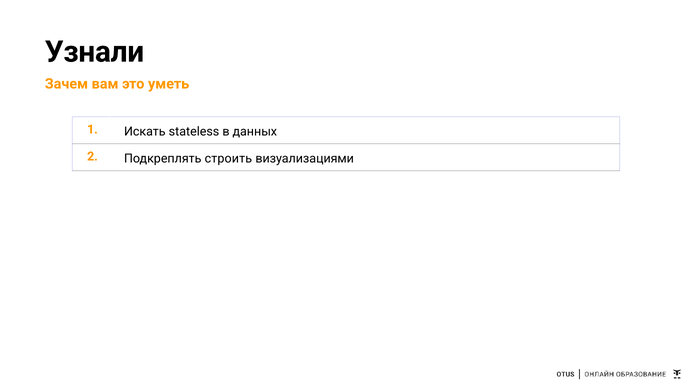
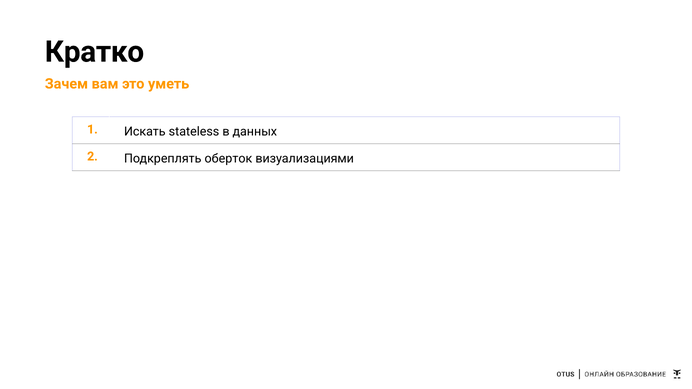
Узнали: Узнали -> Кратко
строить: строить -> оберток
